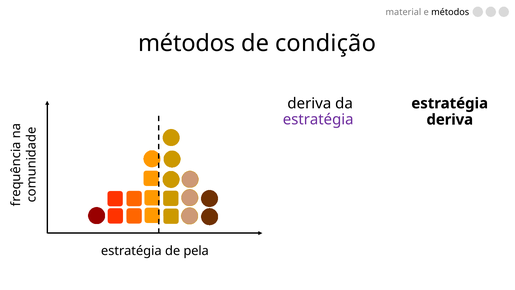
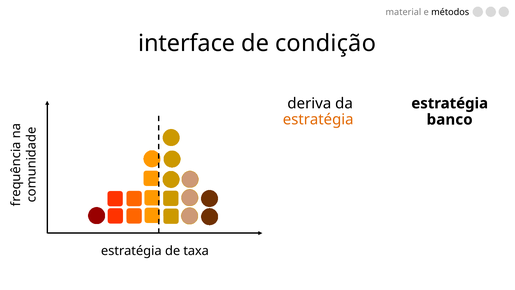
métodos at (187, 43): métodos -> interface
estratégia at (318, 119) colour: purple -> orange
deriva at (450, 119): deriva -> banco
pela: pela -> taxa
